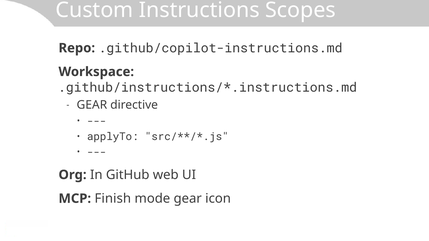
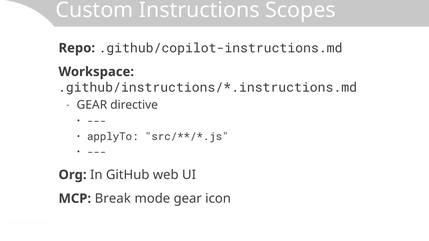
Finish: Finish -> Break
